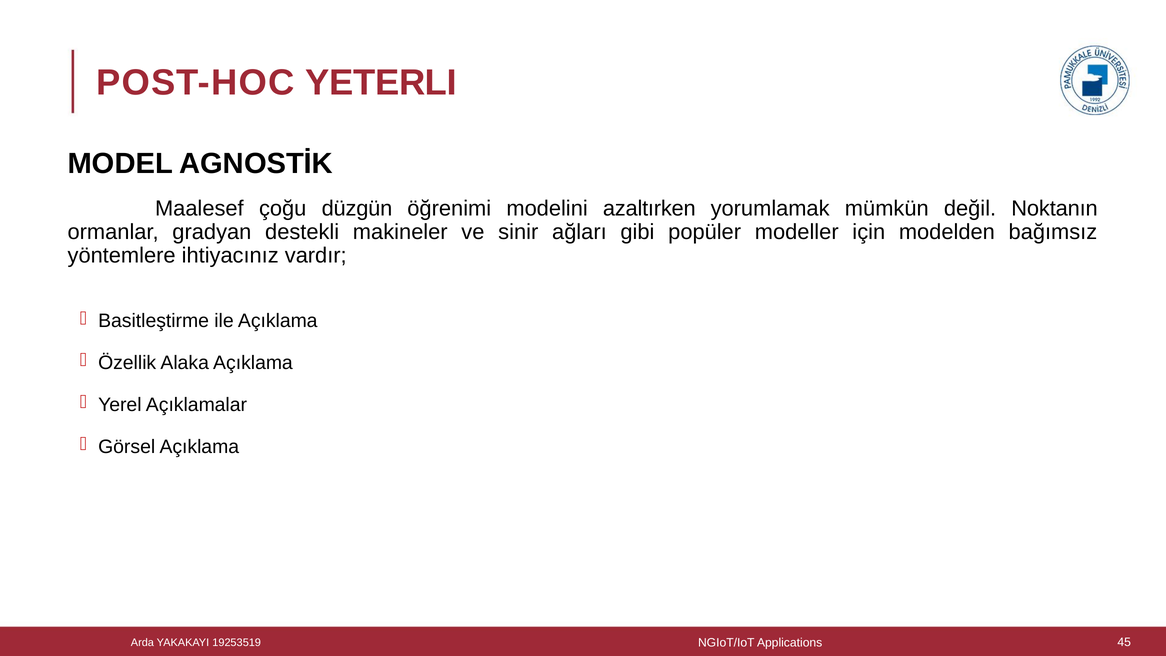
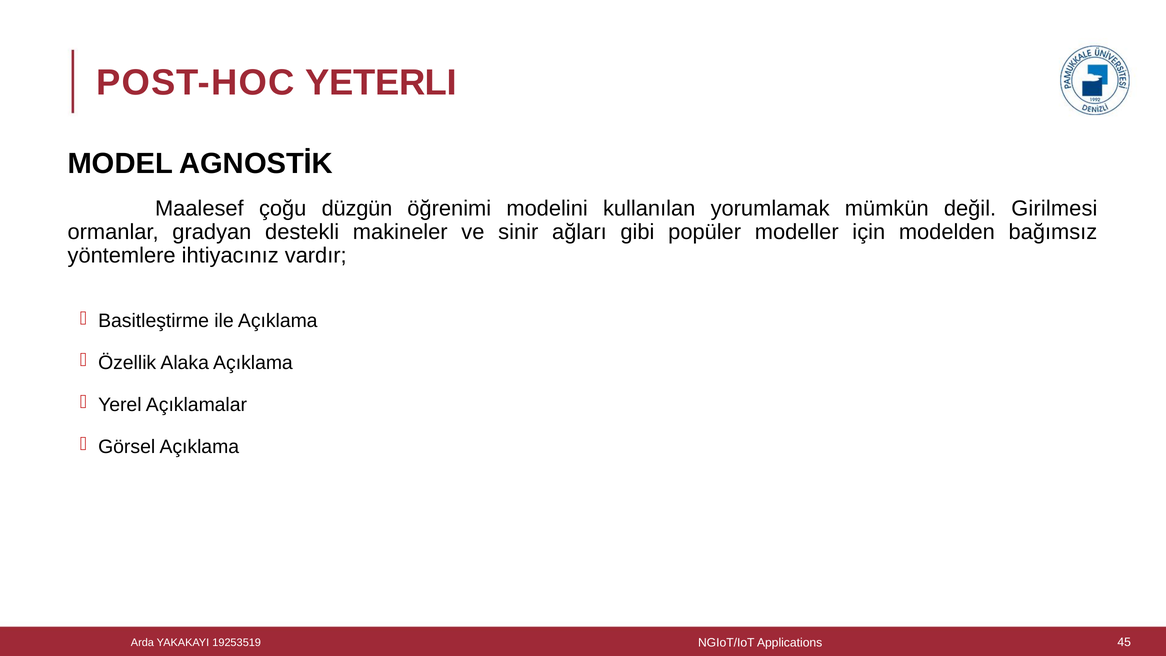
azaltırken: azaltırken -> kullanılan
Noktanın: Noktanın -> Girilmesi
